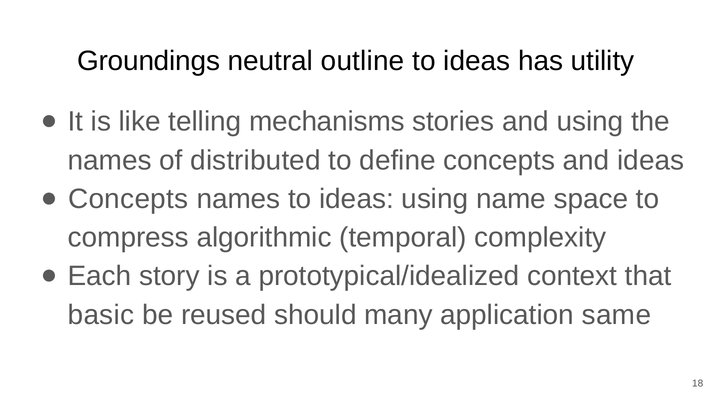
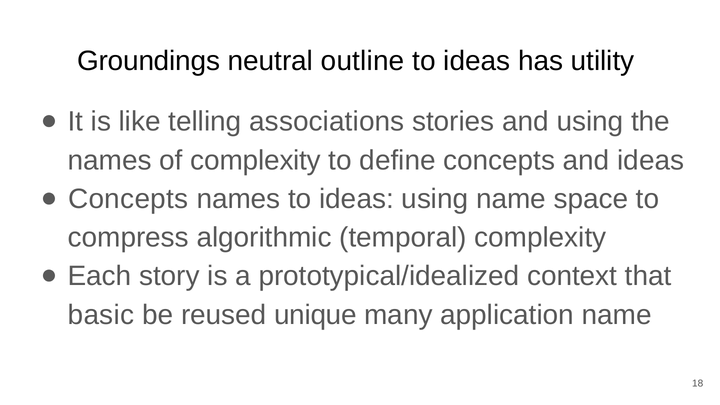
mechanisms: mechanisms -> associations
of distributed: distributed -> complexity
should: should -> unique
application same: same -> name
